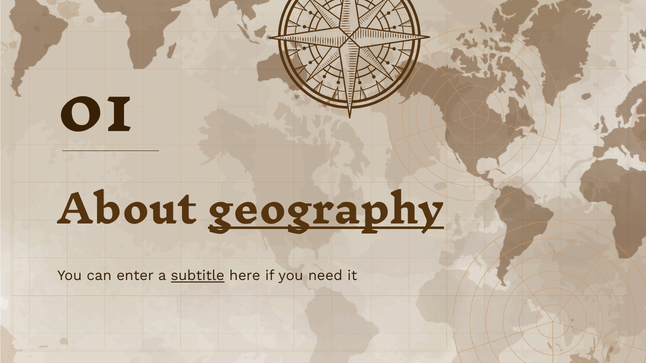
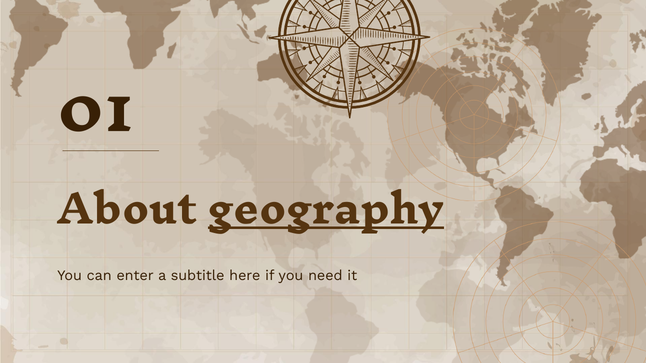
subtitle underline: present -> none
